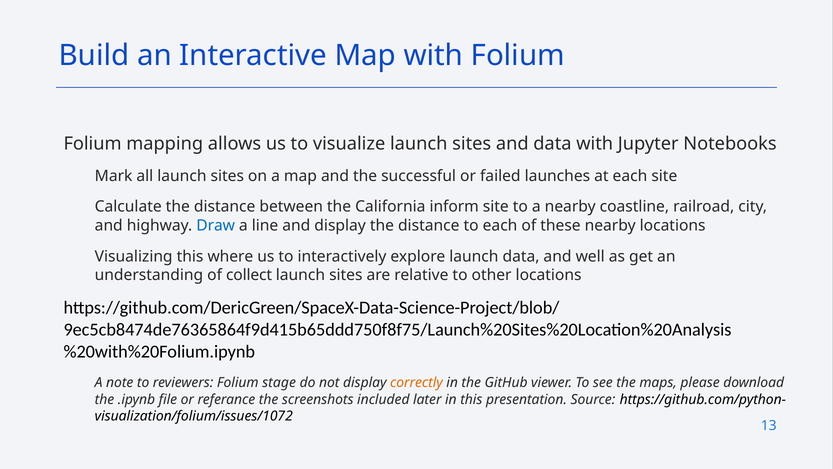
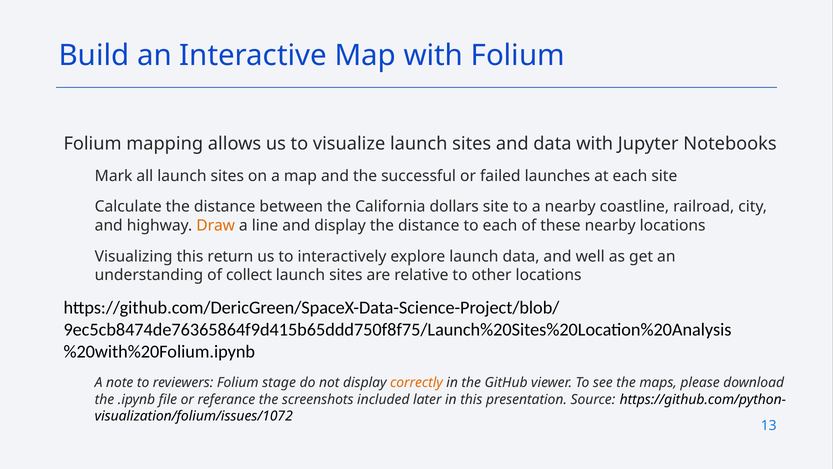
inform: inform -> dollars
Draw colour: blue -> orange
where: where -> return
